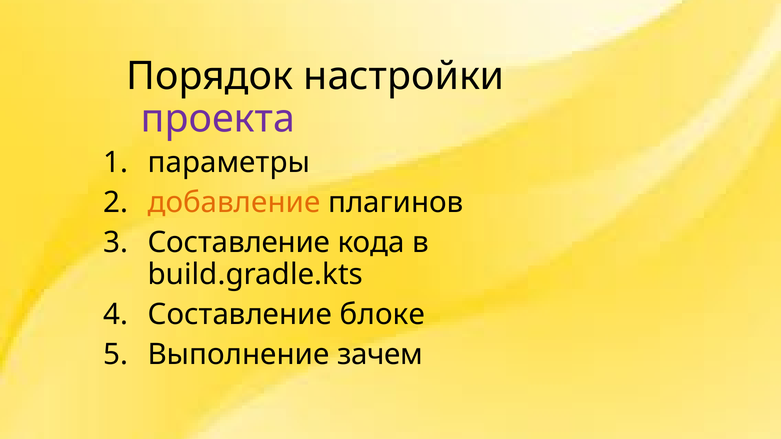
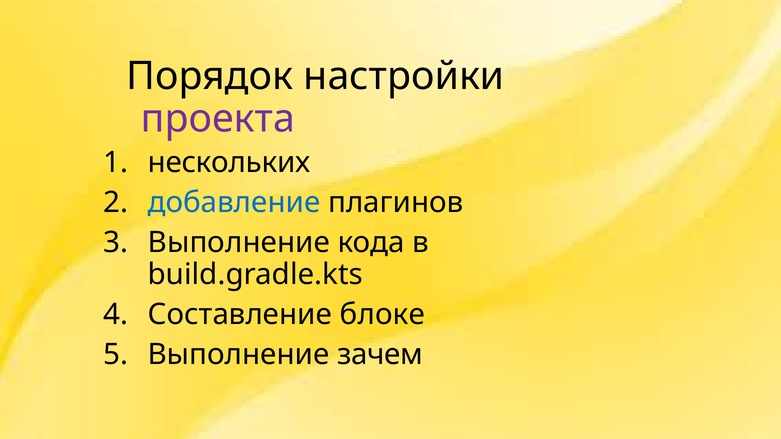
параметры: параметры -> нескольких
добавление colour: orange -> blue
Составление at (239, 243): Составление -> Выполнение
